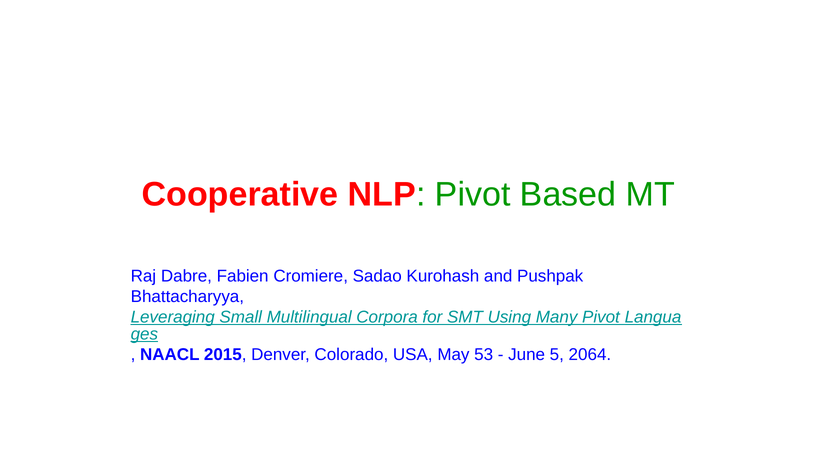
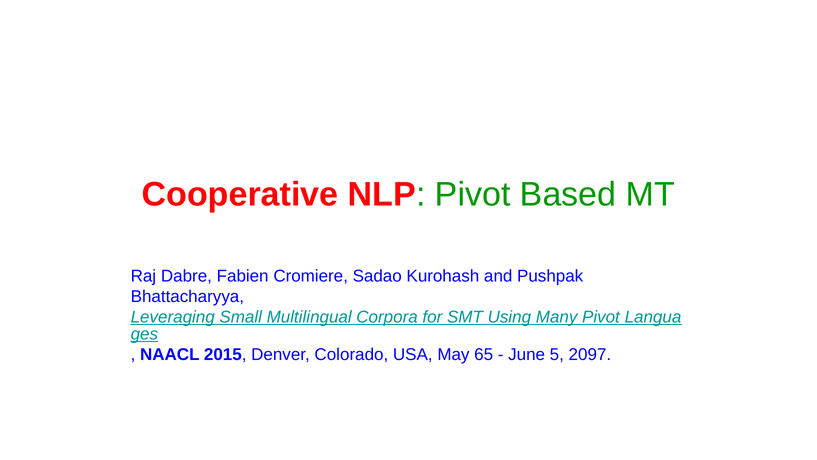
53: 53 -> 65
2064: 2064 -> 2097
